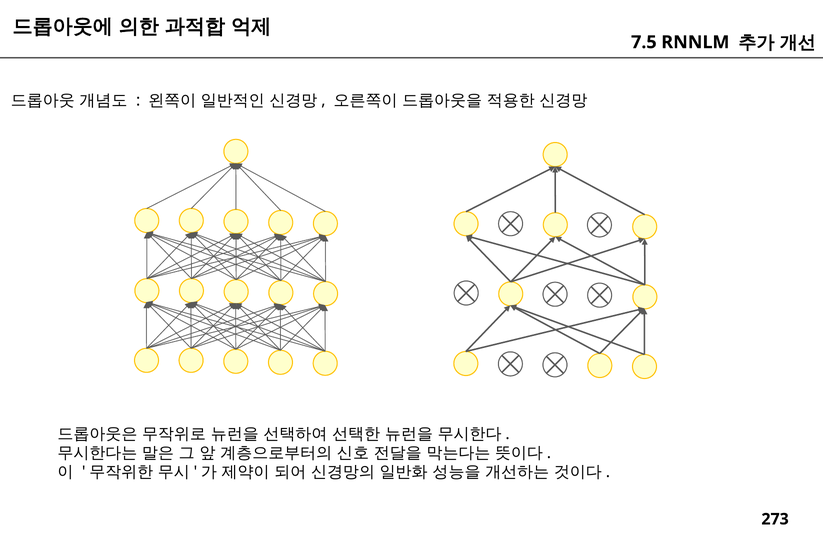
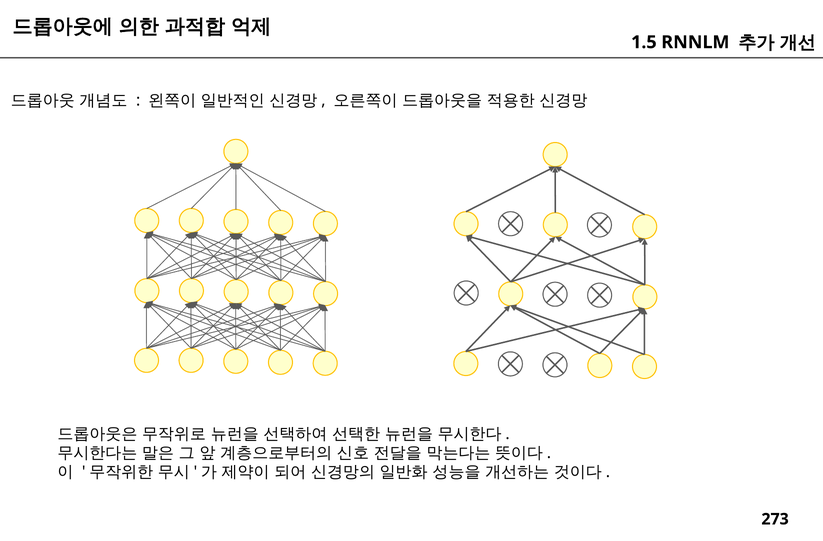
7.5: 7.5 -> 1.5
